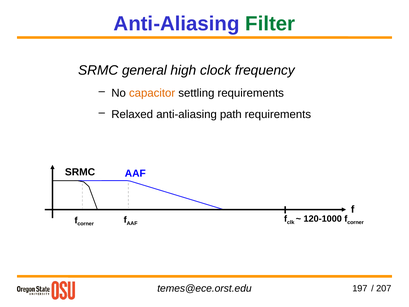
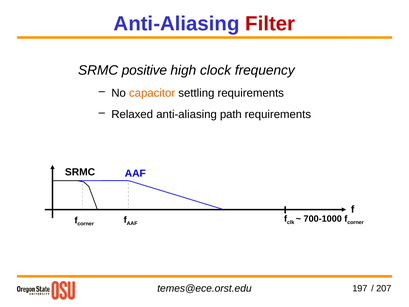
Filter colour: green -> red
general: general -> positive
120-1000: 120-1000 -> 700-1000
